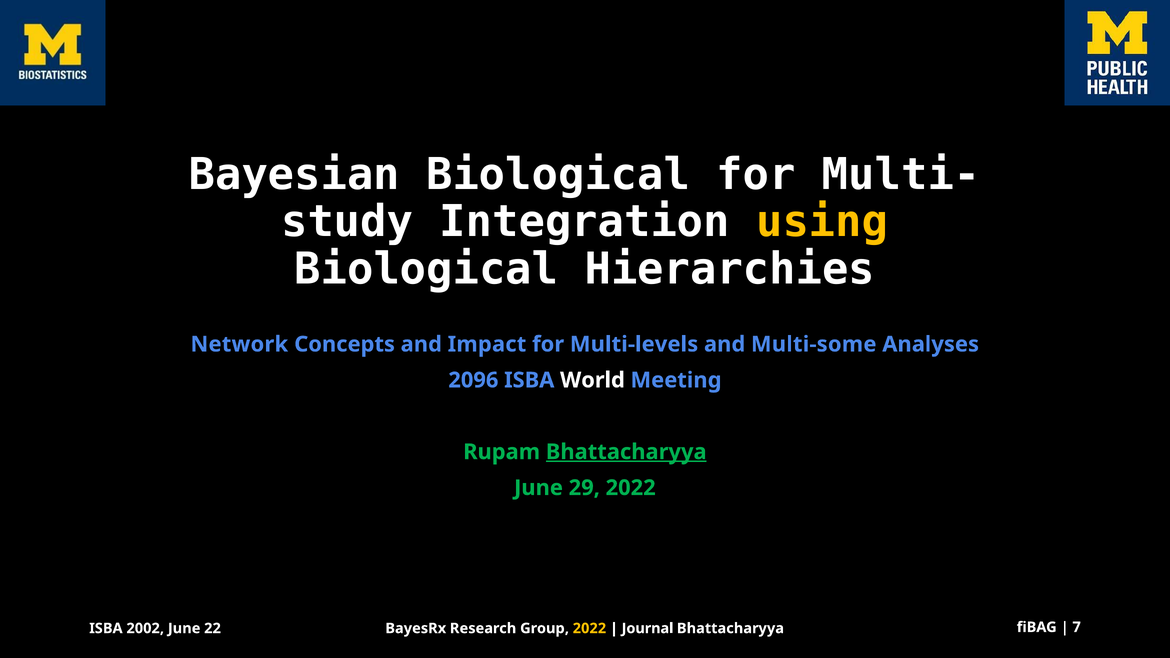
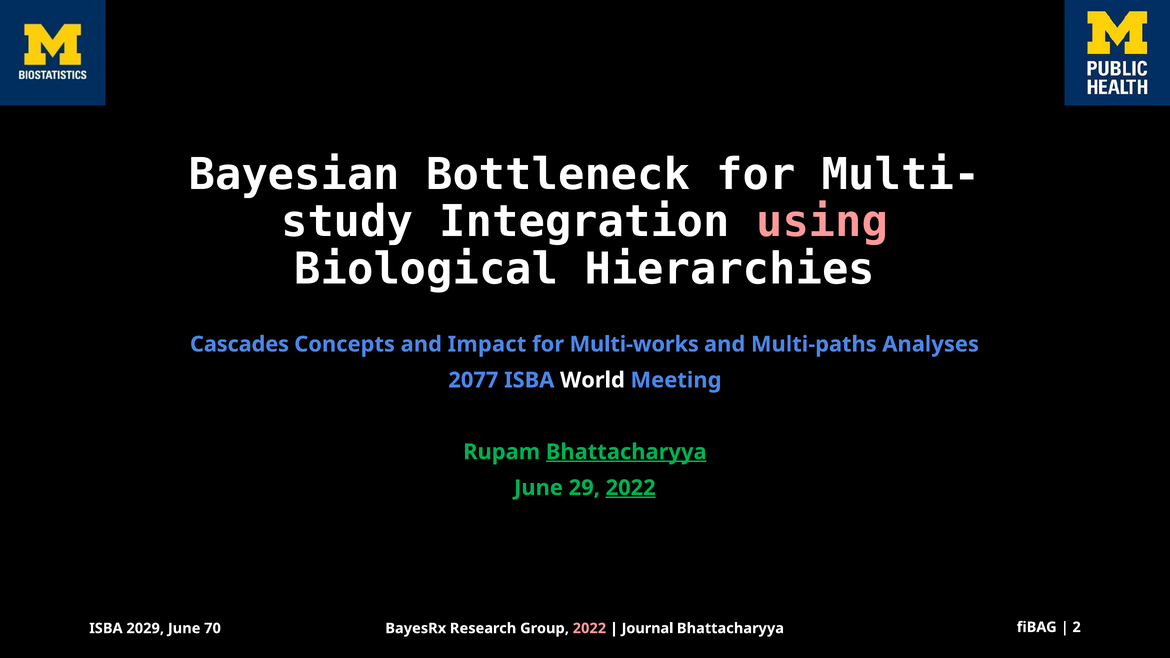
Bayesian Biological: Biological -> Bottleneck
using colour: yellow -> pink
Network: Network -> Cascades
Multi-levels: Multi-levels -> Multi-works
Multi-some: Multi-some -> Multi-paths
2096: 2096 -> 2077
2022 at (631, 488) underline: none -> present
7: 7 -> 2
2002: 2002 -> 2029
22: 22 -> 70
2022 at (589, 628) colour: yellow -> pink
